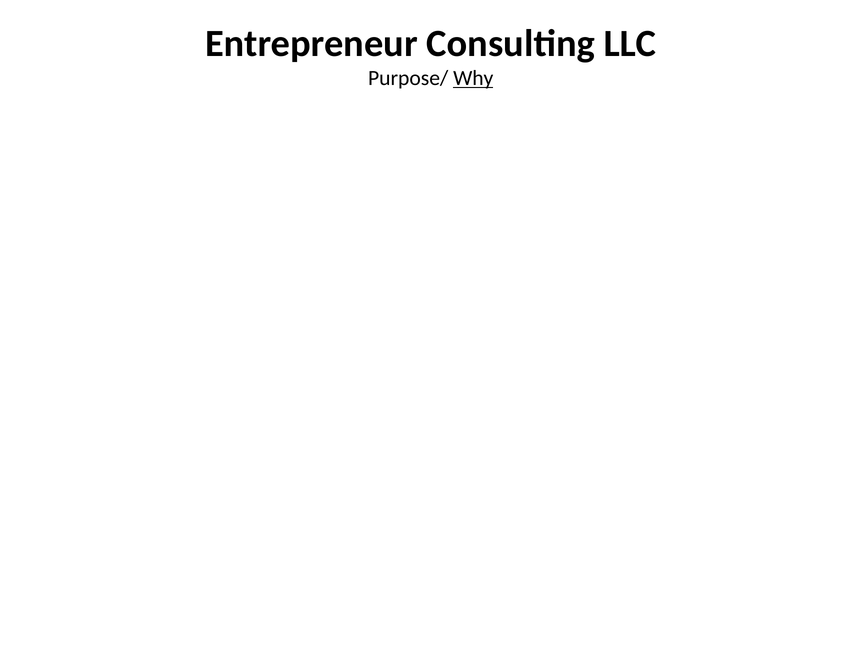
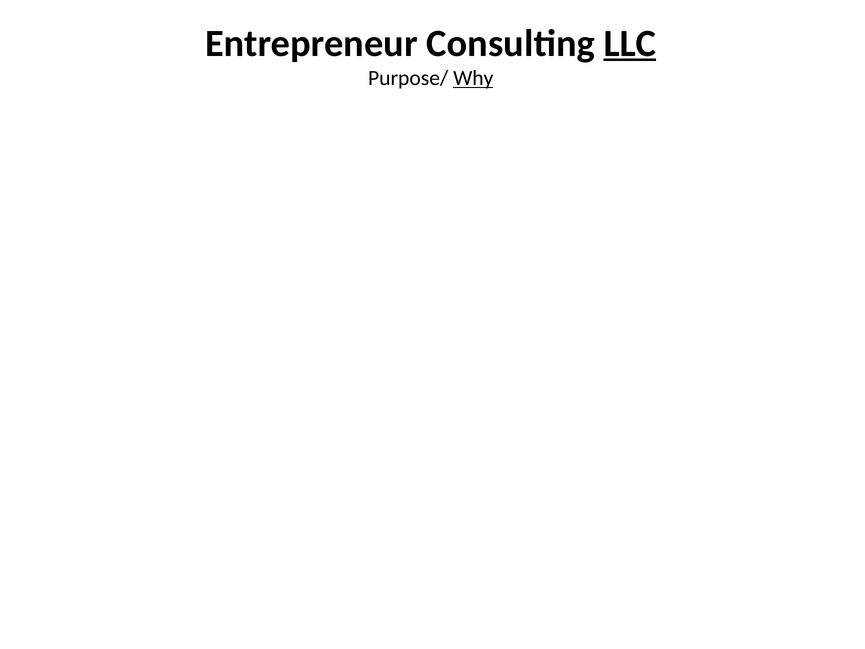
LLC at (630, 43) underline: none -> present
